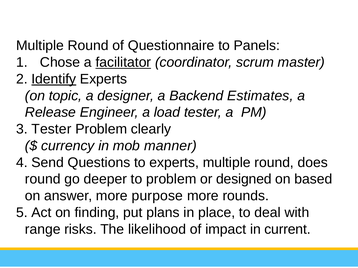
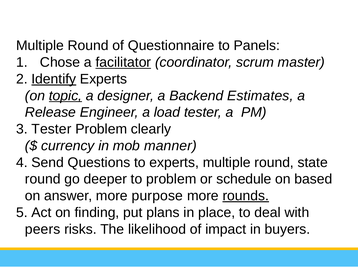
topic underline: none -> present
does: does -> state
designed: designed -> schedule
rounds underline: none -> present
range: range -> peers
current: current -> buyers
